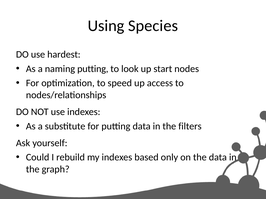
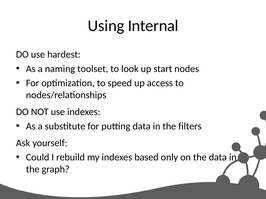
Species: Species -> Internal
naming putting: putting -> toolset
